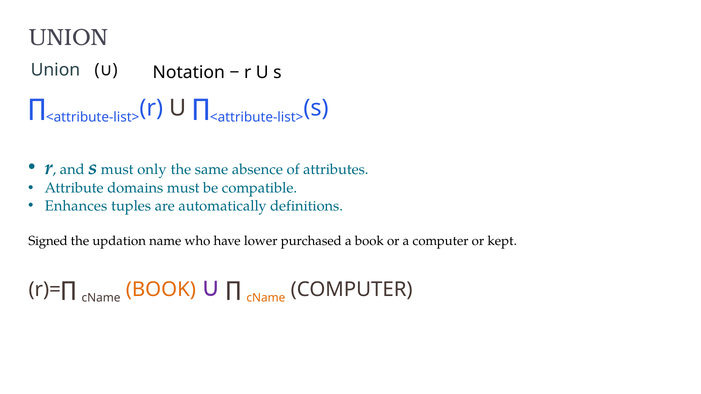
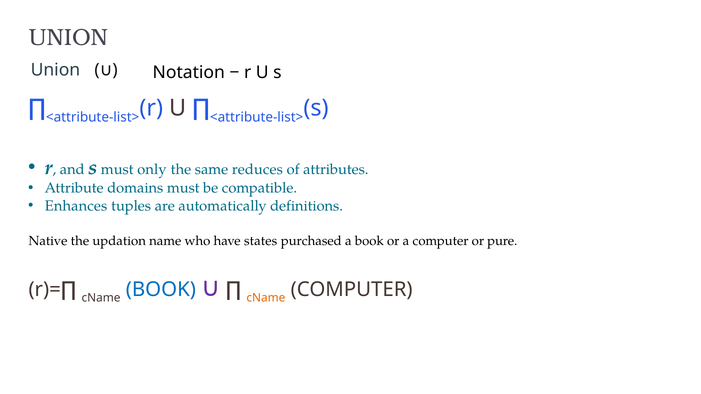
absence: absence -> reduces
Signed: Signed -> Native
lower: lower -> states
kept: kept -> pure
BOOK at (161, 290) colour: orange -> blue
